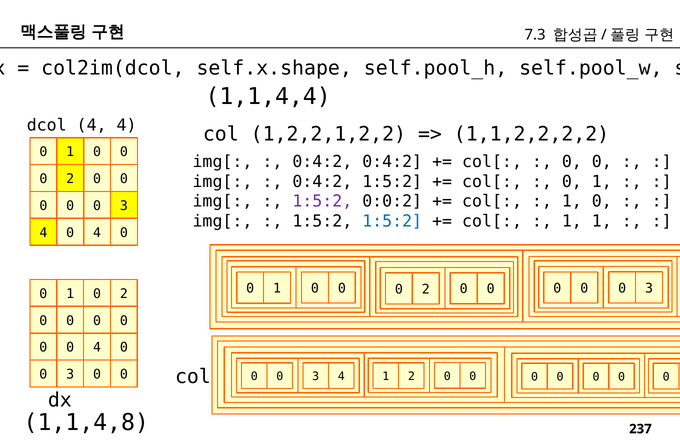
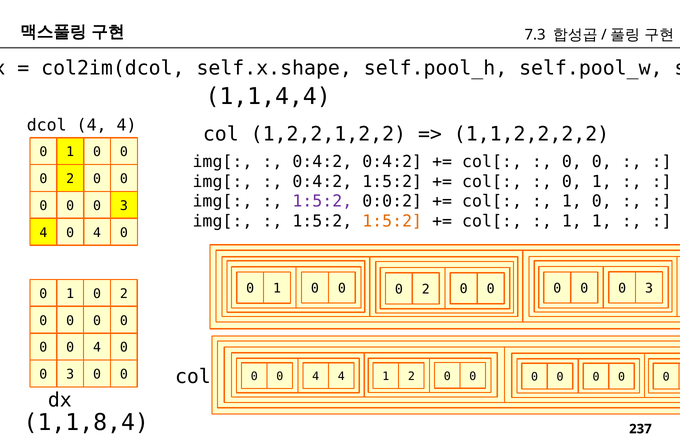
1:5:2 at (392, 221) colour: blue -> orange
3 at (316, 376): 3 -> 4
1,1,4,8: 1,1,4,8 -> 1,1,8,4
